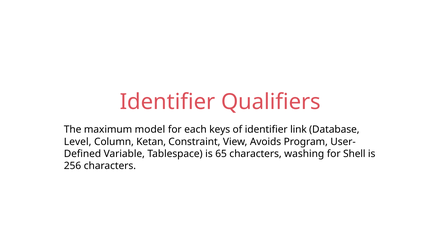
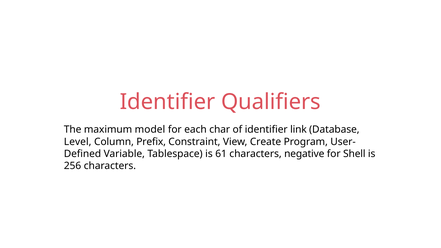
keys: keys -> char
Ketan: Ketan -> Prefix
Avoids: Avoids -> Create
65: 65 -> 61
washing: washing -> negative
